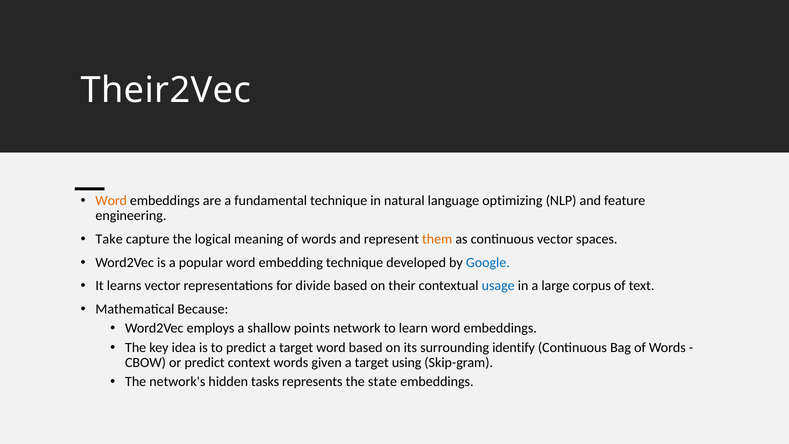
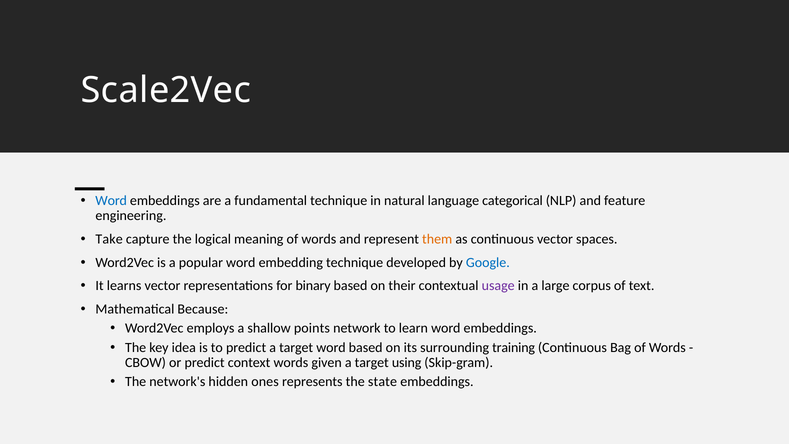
Their2Vec: Their2Vec -> Scale2Vec
Word at (111, 201) colour: orange -> blue
optimizing: optimizing -> categorical
divide: divide -> binary
usage colour: blue -> purple
identify: identify -> training
tasks: tasks -> ones
